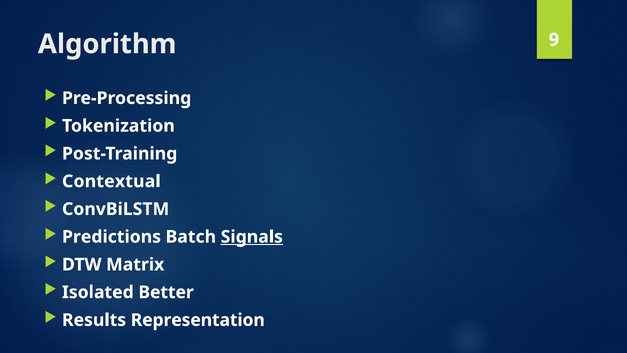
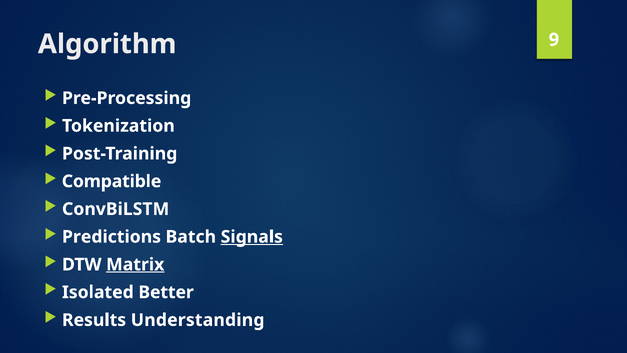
Contextual: Contextual -> Compatible
Matrix underline: none -> present
Representation: Representation -> Understanding
